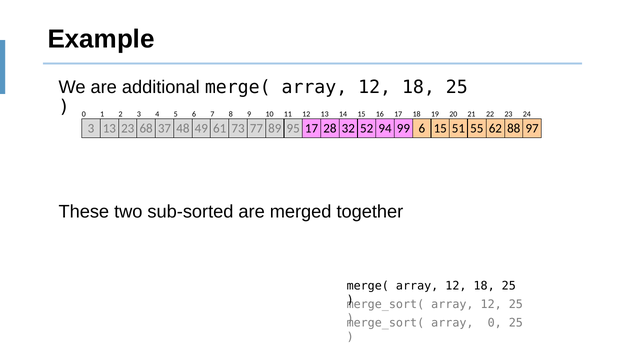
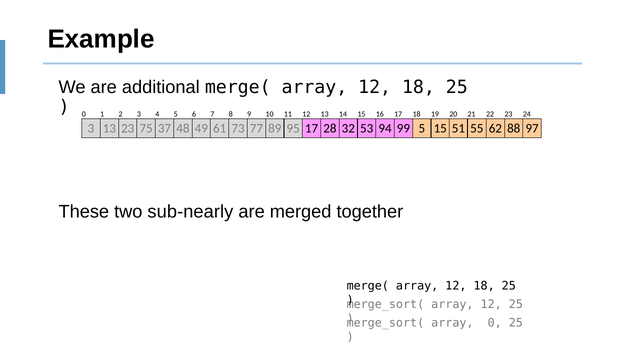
68: 68 -> 75
52: 52 -> 53
99 6: 6 -> 5
sub-sorted: sub-sorted -> sub-nearly
